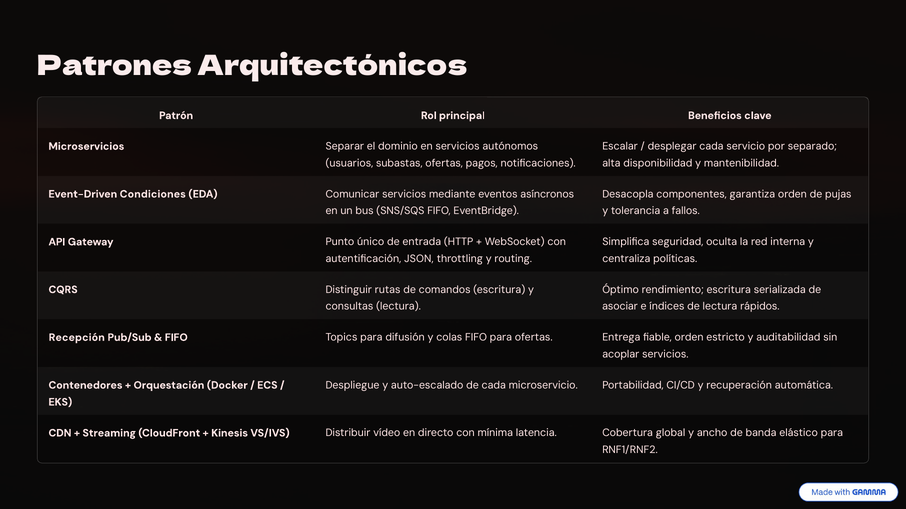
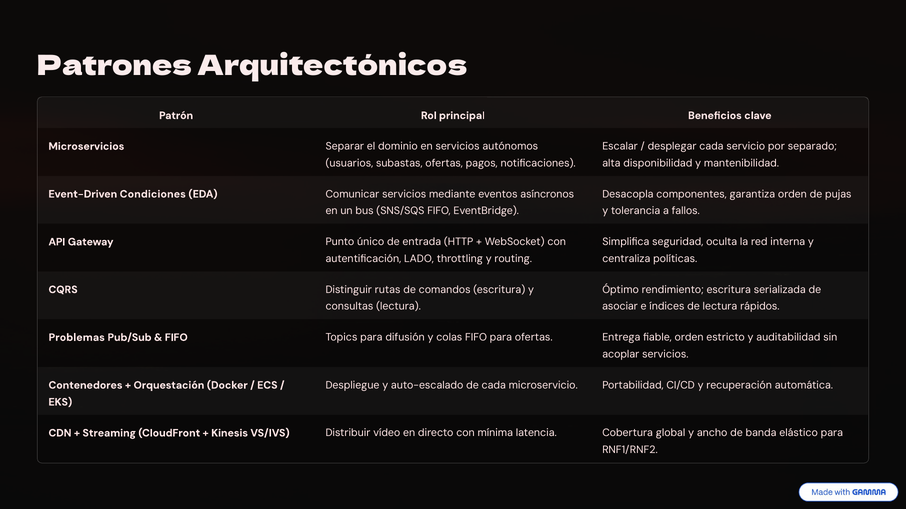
JSON: JSON -> LADO
Recepción: Recepción -> Problemas
